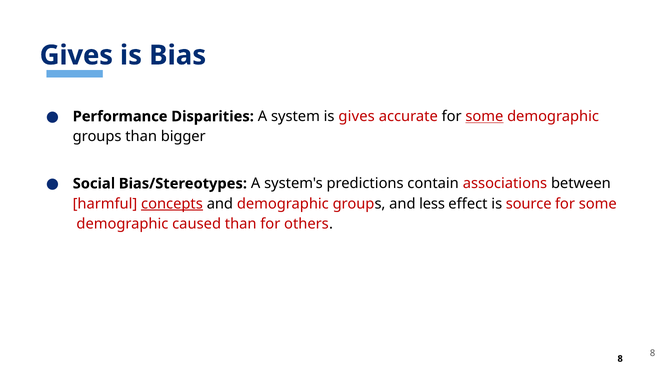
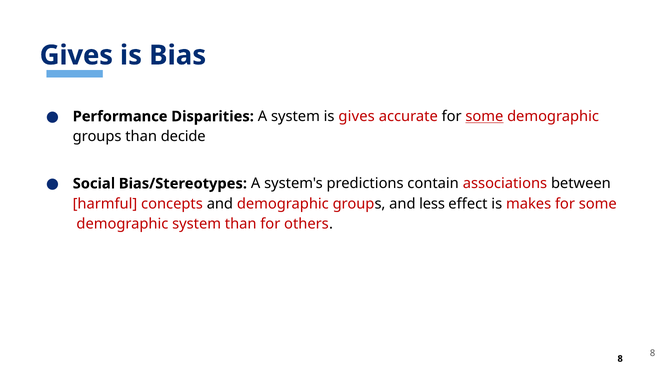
bigger: bigger -> decide
concepts underline: present -> none
source: source -> makes
demographic caused: caused -> system
